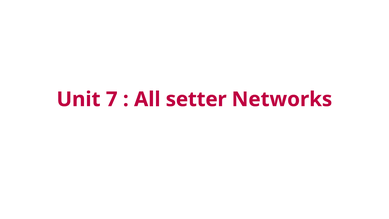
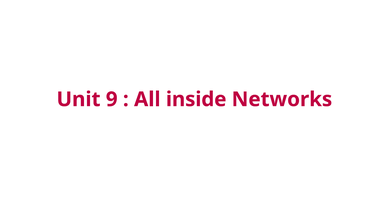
7: 7 -> 9
setter: setter -> inside
